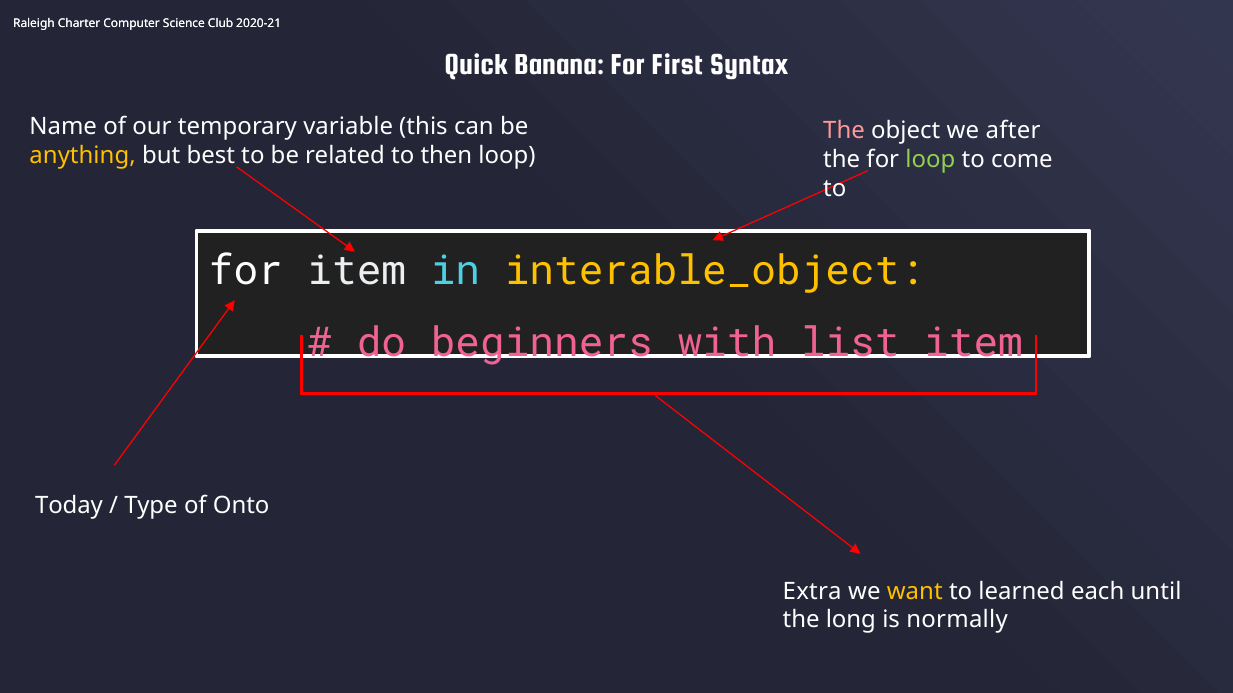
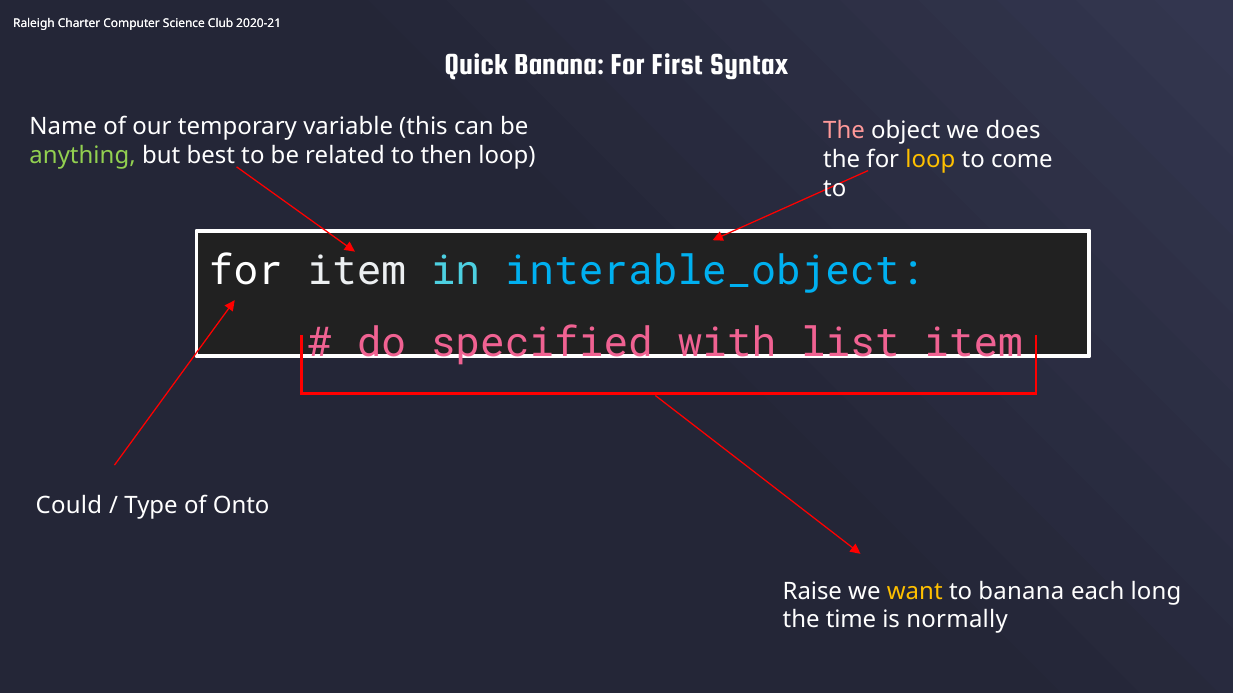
after: after -> does
anything colour: yellow -> light green
loop at (930, 160) colour: light green -> yellow
interable_object colour: yellow -> light blue
beginners: beginners -> specified
Today: Today -> Could
Extra: Extra -> Raise
to learned: learned -> banana
until: until -> long
long: long -> time
